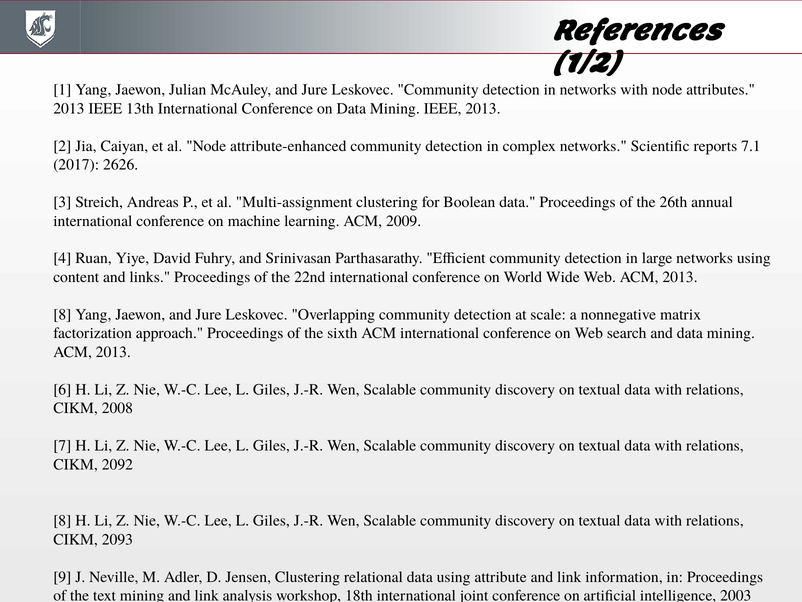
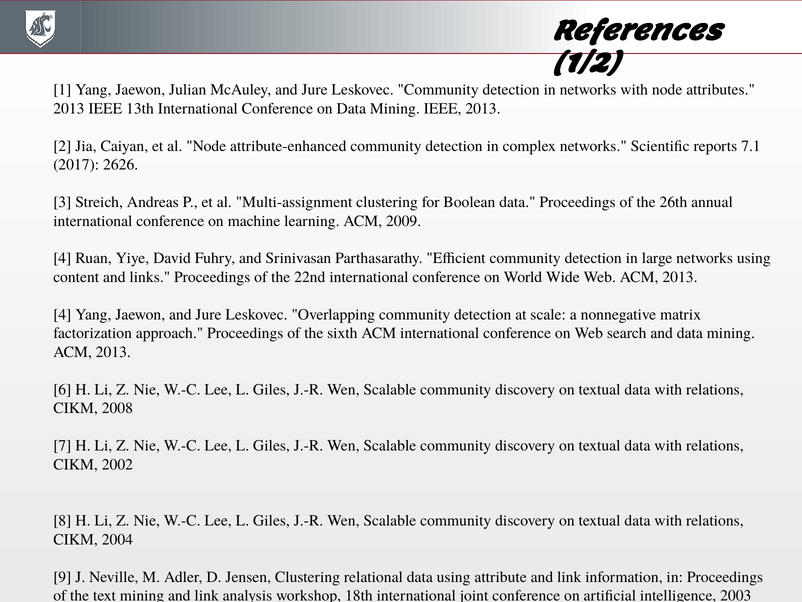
8 at (62, 314): 8 -> 4
2092: 2092 -> 2002
2093: 2093 -> 2004
